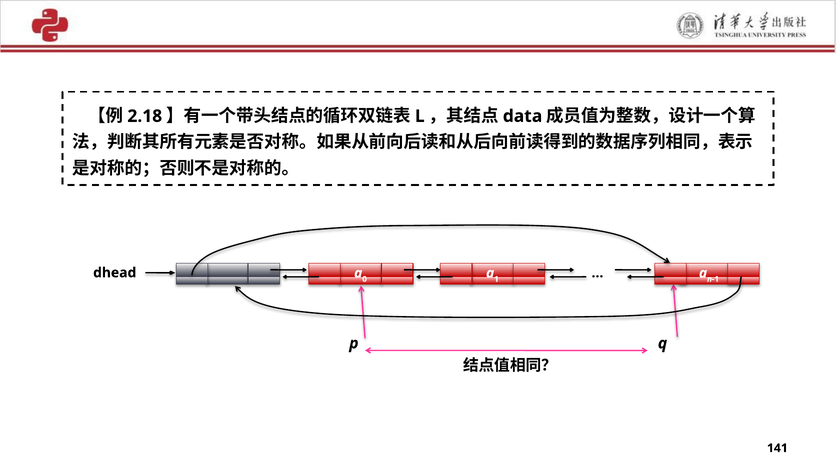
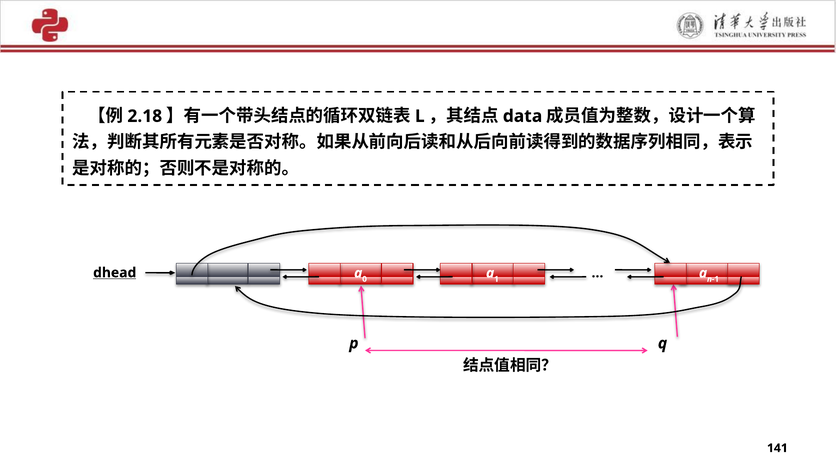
dhead underline: none -> present
